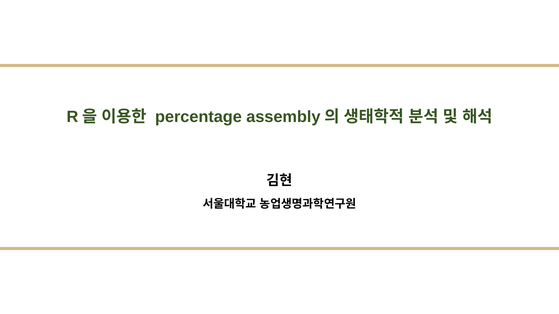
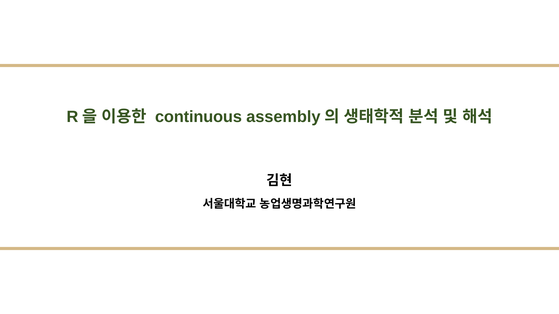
percentage: percentage -> continuous
